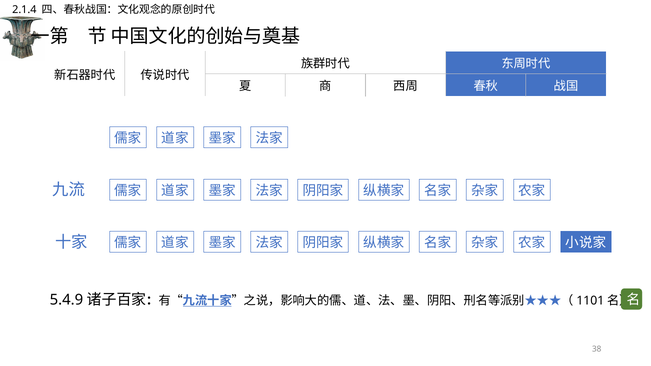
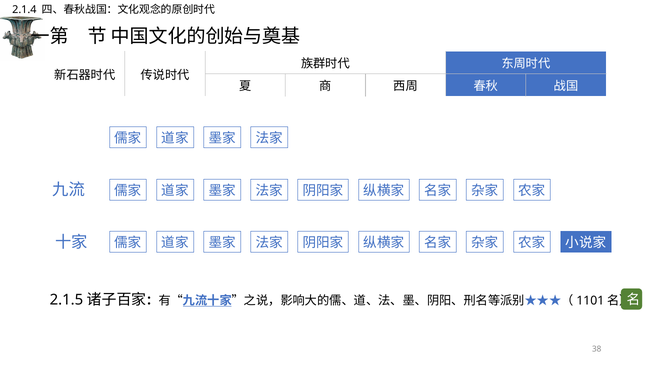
5.4.9: 5.4.9 -> 2.1.5
